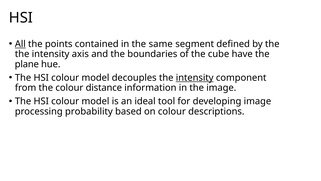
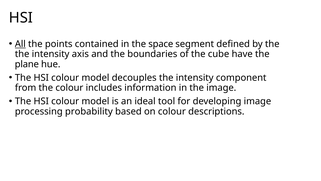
same: same -> space
intensity at (195, 77) underline: present -> none
distance: distance -> includes
